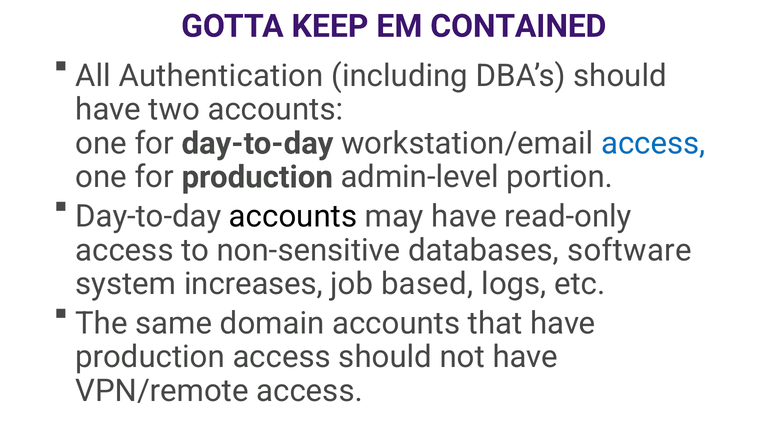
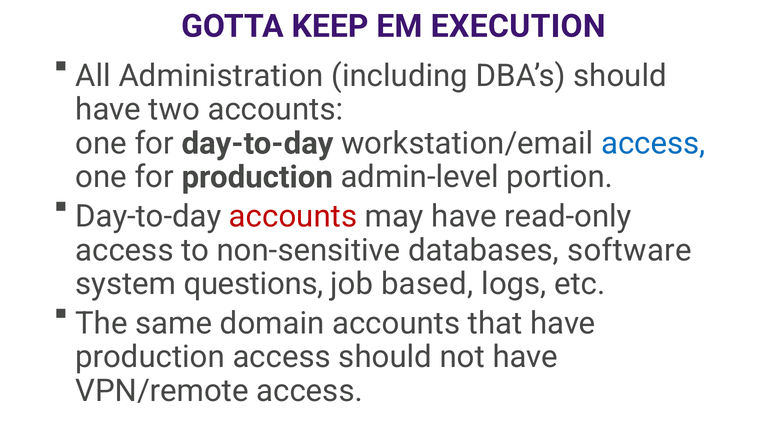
CONTAINED: CONTAINED -> EXECUTION
Authentication: Authentication -> Administration
accounts at (293, 217) colour: black -> red
increases: increases -> questions
